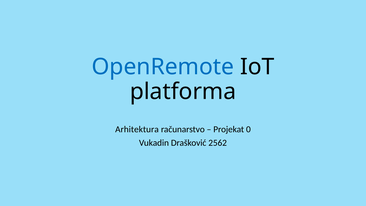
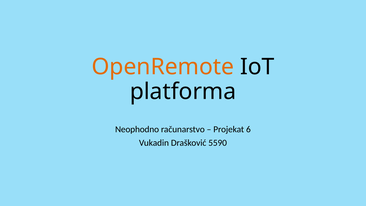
OpenRemote colour: blue -> orange
Arhitektura: Arhitektura -> Neophodno
0: 0 -> 6
2562: 2562 -> 5590
